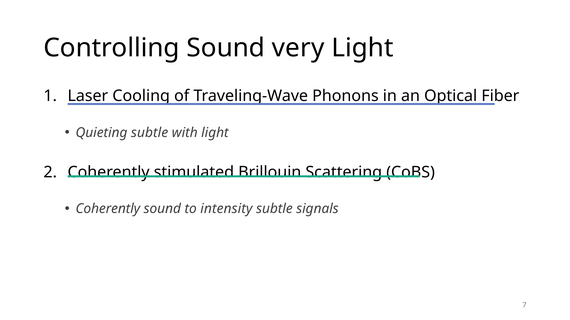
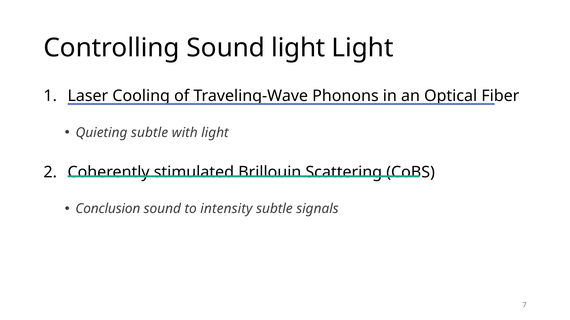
Sound very: very -> light
Coherently at (108, 209): Coherently -> Conclusion
